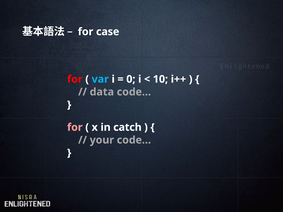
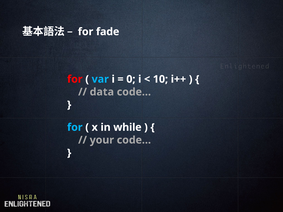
case: case -> fade
for at (75, 127) colour: pink -> light blue
catch: catch -> while
